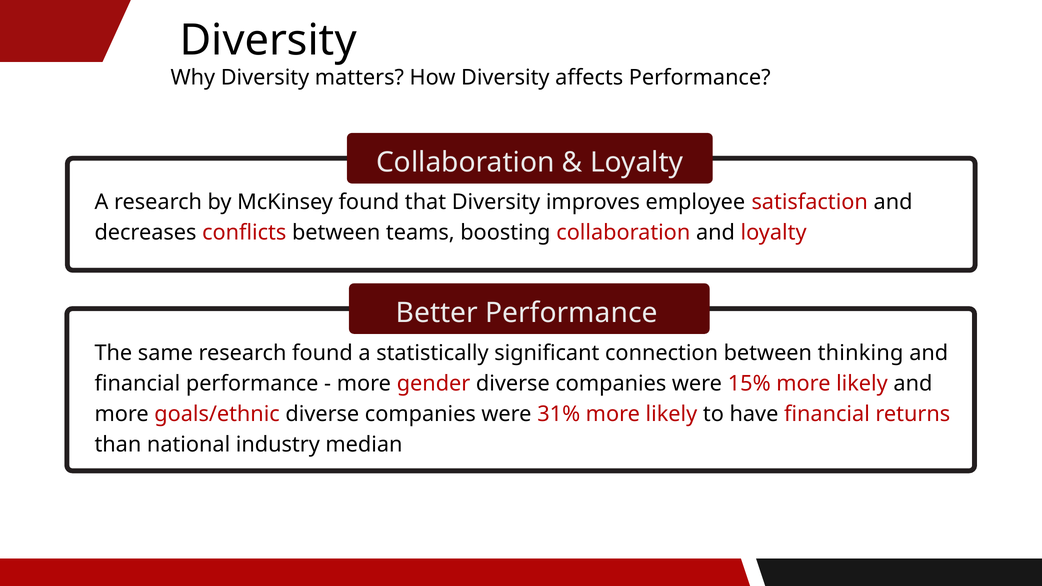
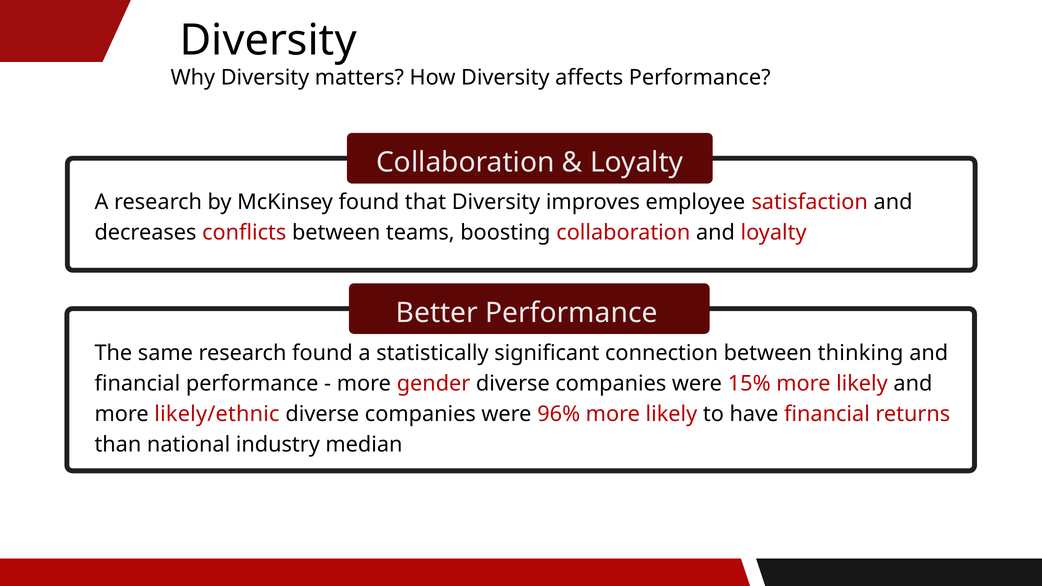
goals/ethnic: goals/ethnic -> likely/ethnic
31%: 31% -> 96%
